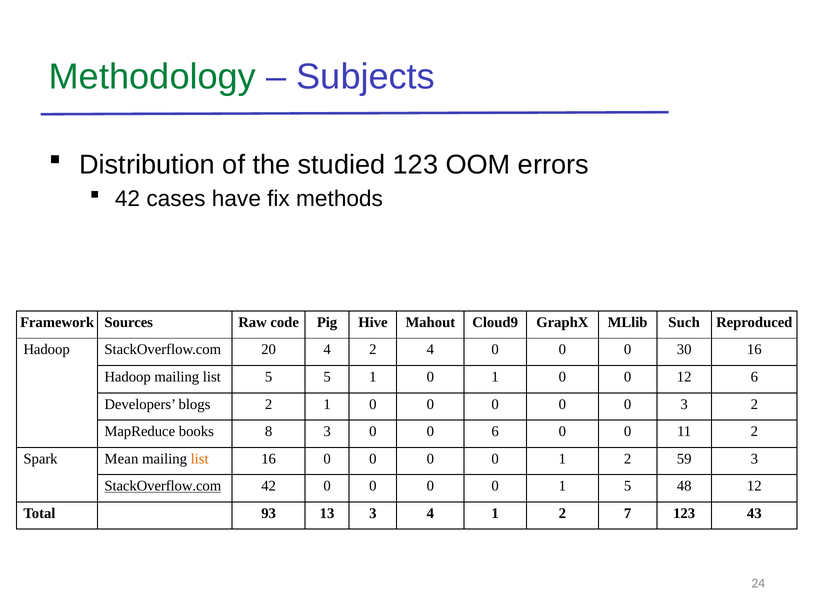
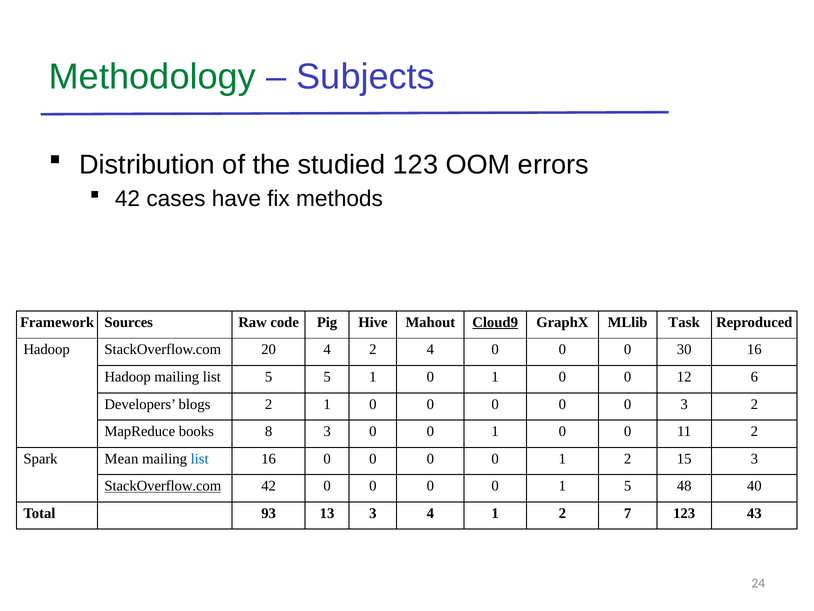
Cloud9 underline: none -> present
Such: Such -> Task
3 0 0 6: 6 -> 1
list at (200, 458) colour: orange -> blue
59: 59 -> 15
48 12: 12 -> 40
